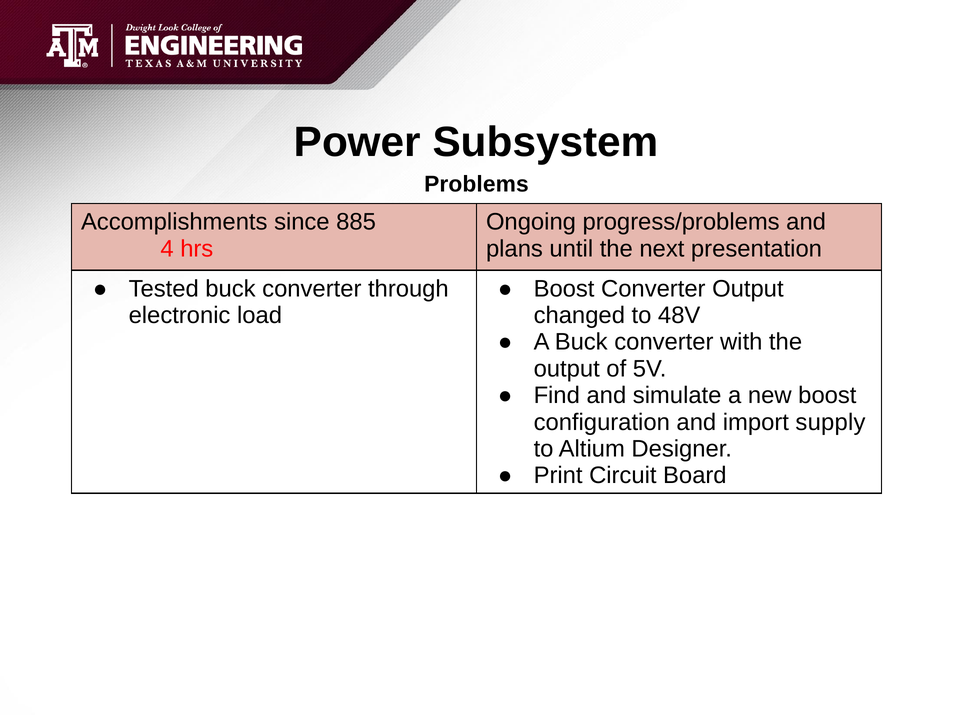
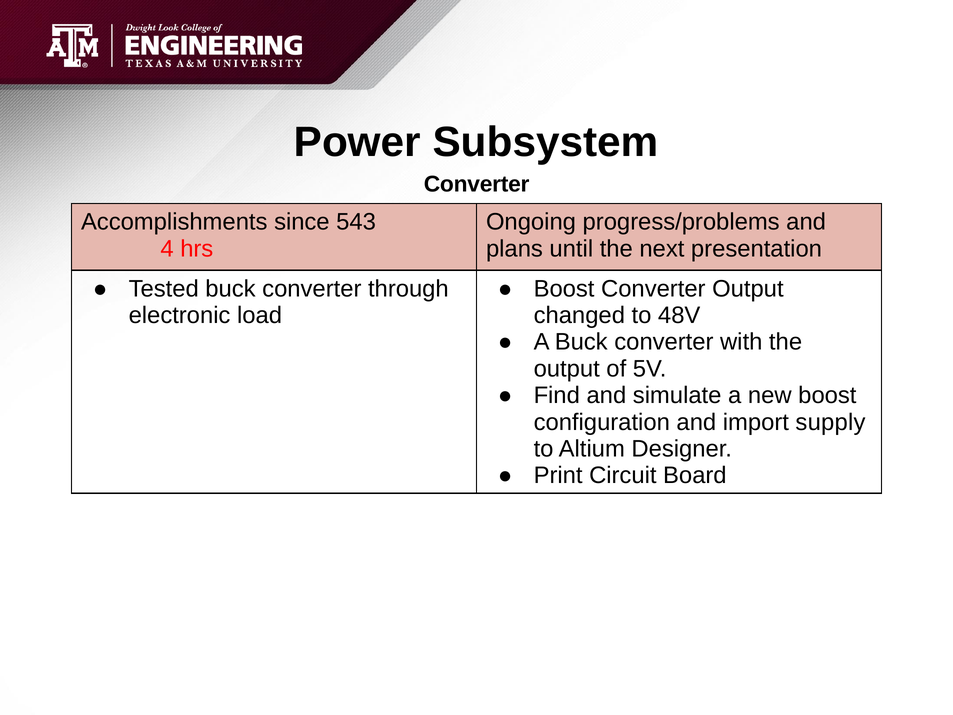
Problems at (476, 184): Problems -> Converter
885: 885 -> 543
